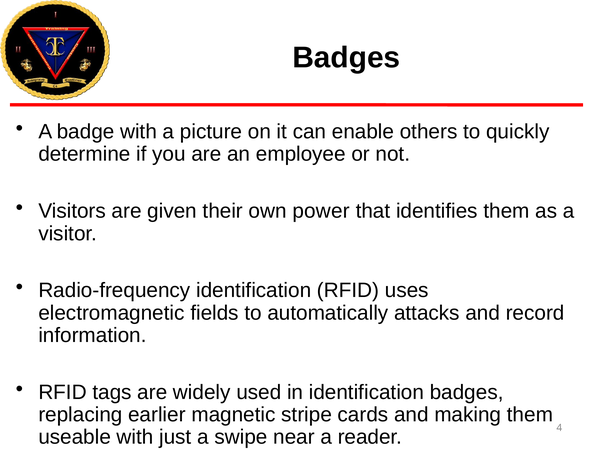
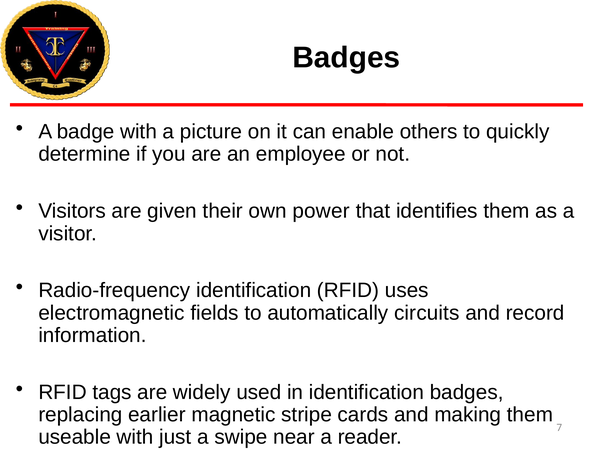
attacks: attacks -> circuits
4: 4 -> 7
